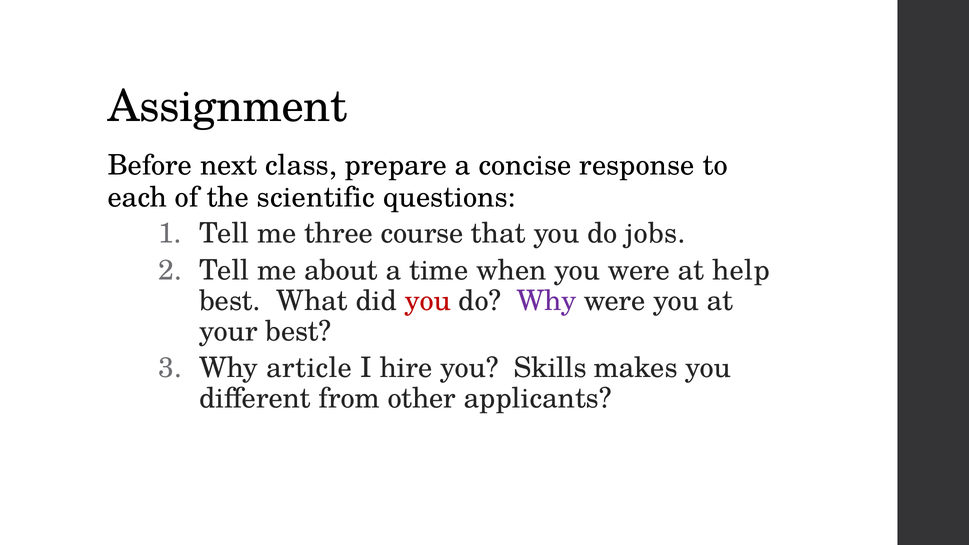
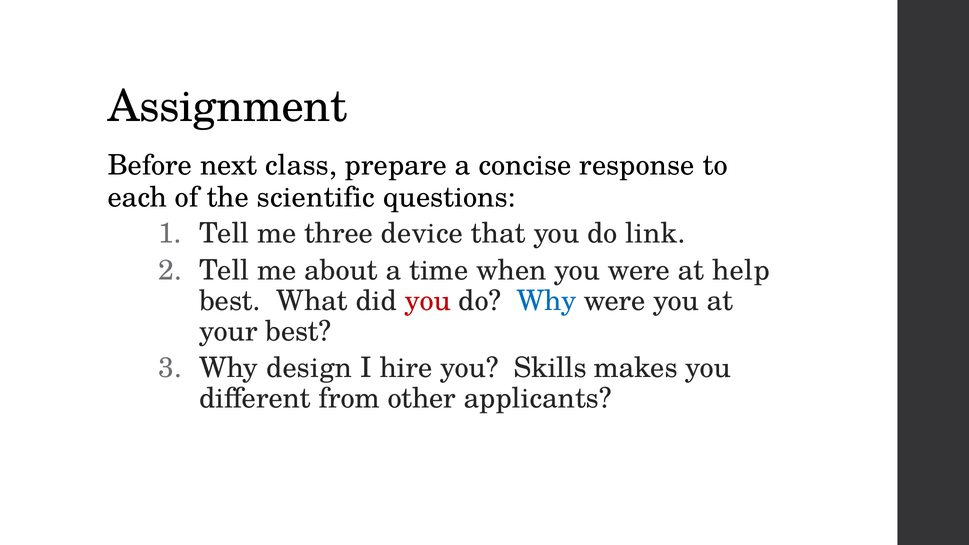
course: course -> device
jobs: jobs -> link
Why at (546, 301) colour: purple -> blue
article: article -> design
